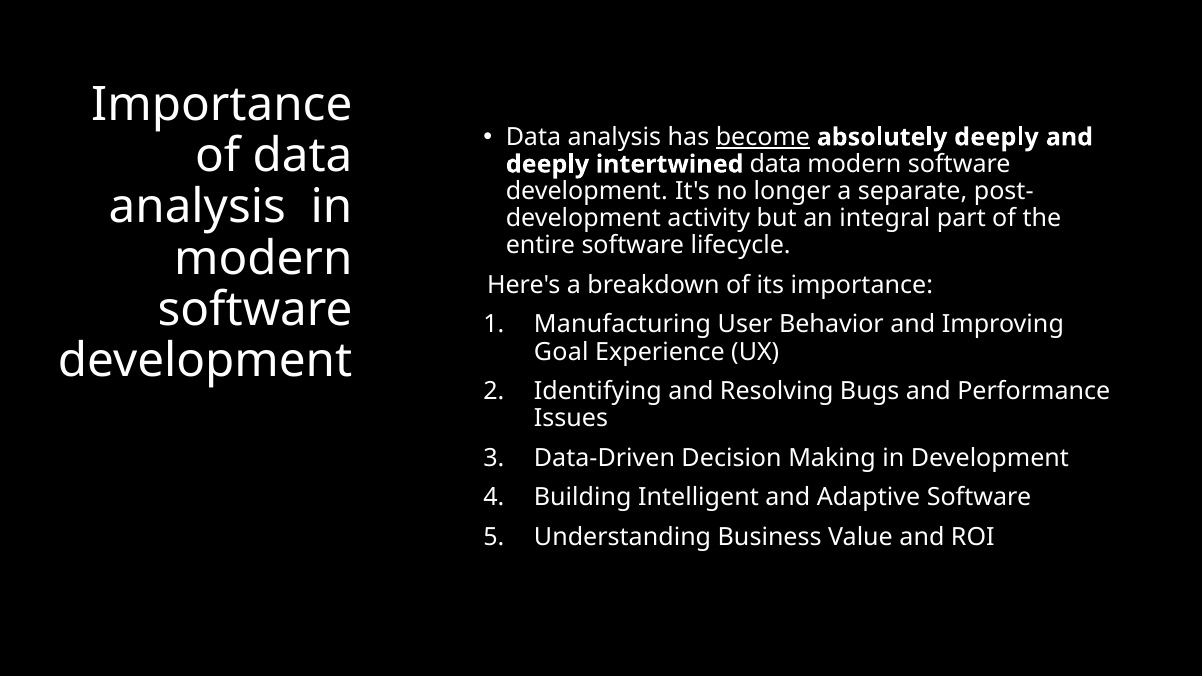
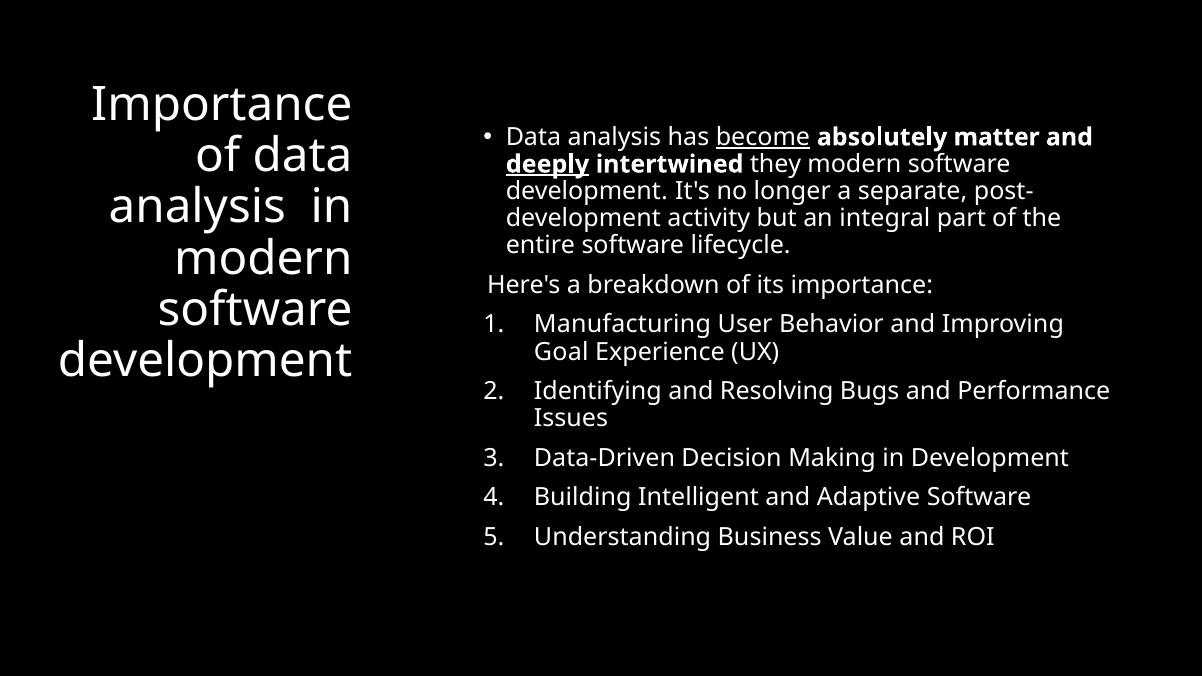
absolutely deeply: deeply -> matter
deeply at (547, 164) underline: none -> present
intertwined data: data -> they
